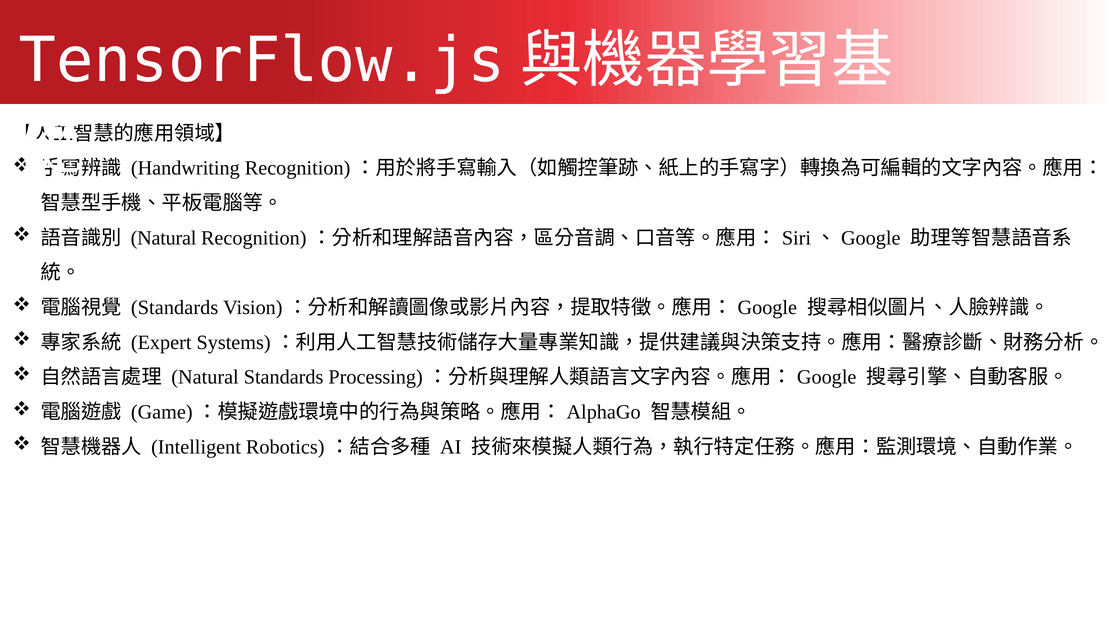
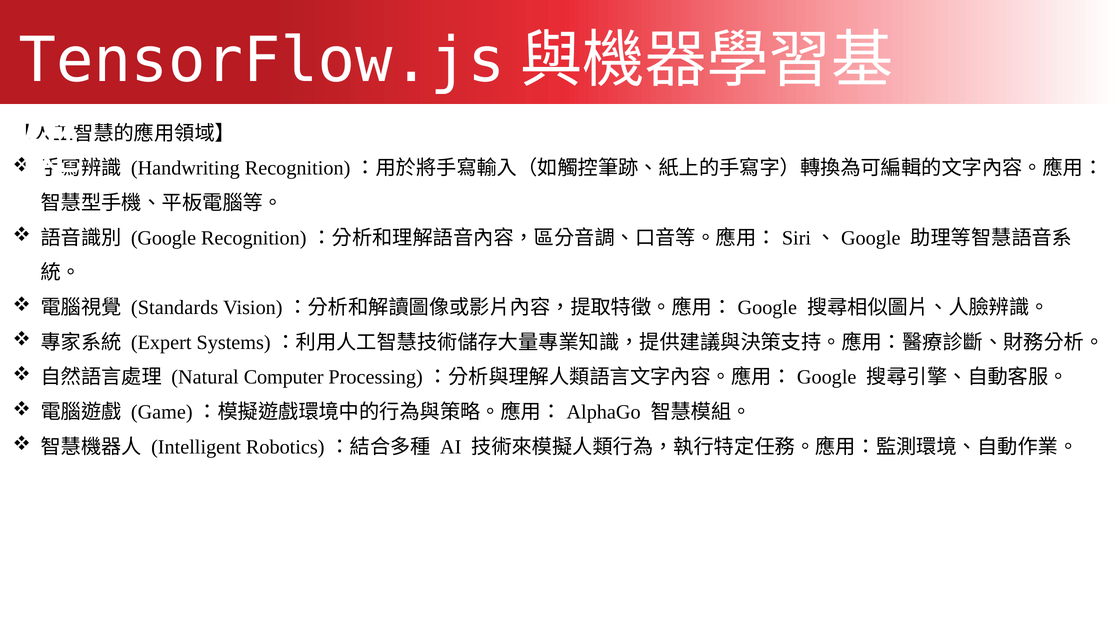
Natural at (164, 238): Natural -> Google
Natural Standards: Standards -> Computer
